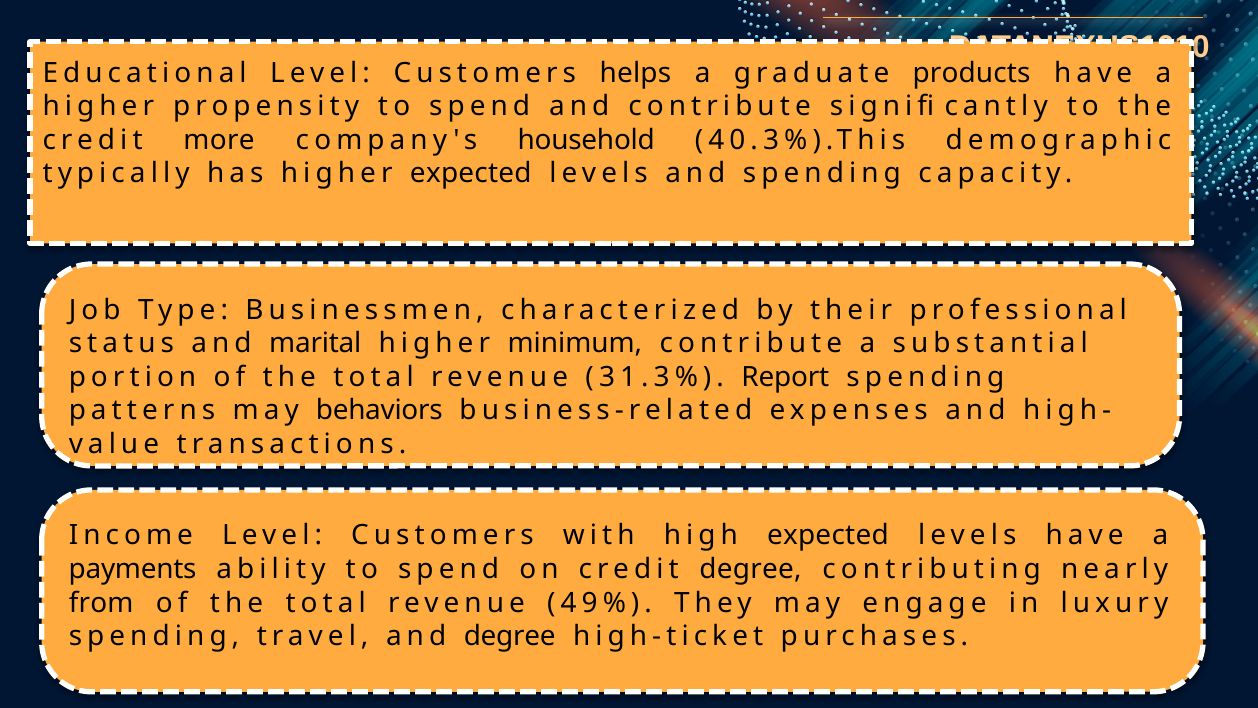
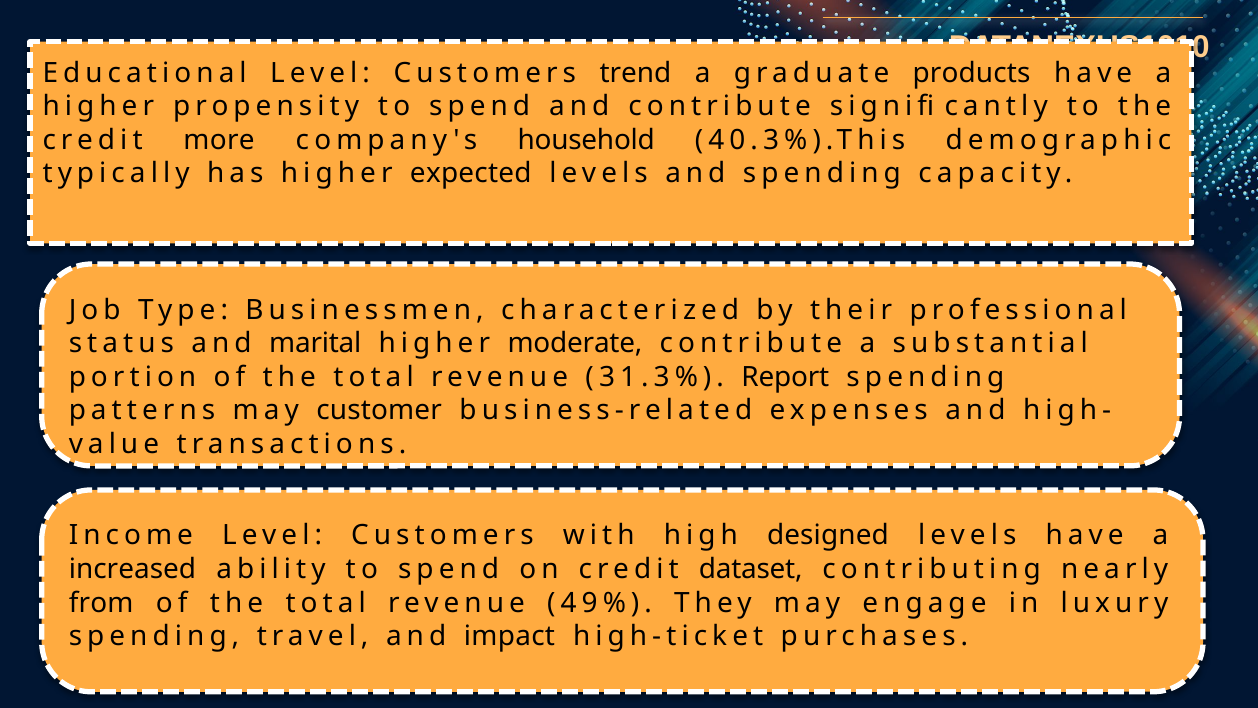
helps: helps -> trend
minimum: minimum -> moderate
behaviors: behaviors -> customer
high expected: expected -> designed
payments: payments -> increased
credit degree: degree -> dataset
and degree: degree -> impact
